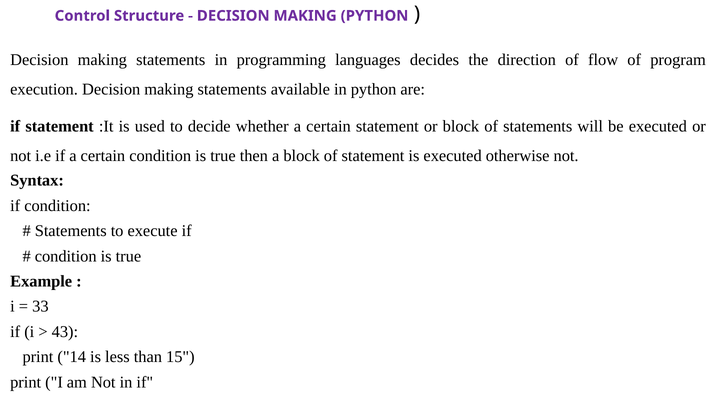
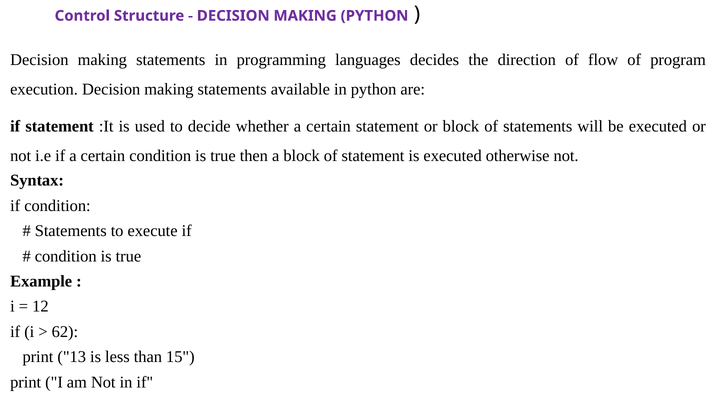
33: 33 -> 12
43: 43 -> 62
14: 14 -> 13
